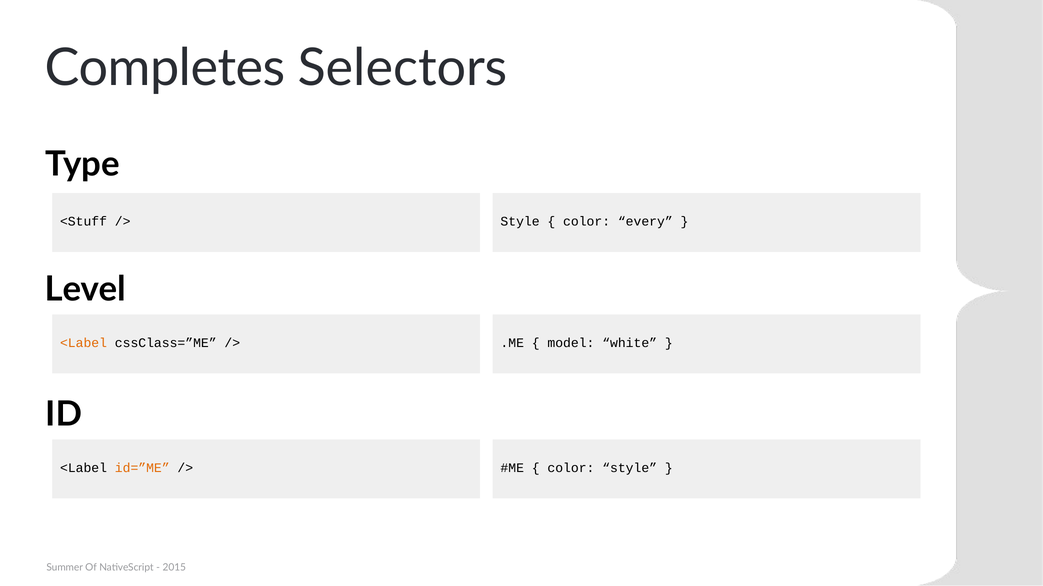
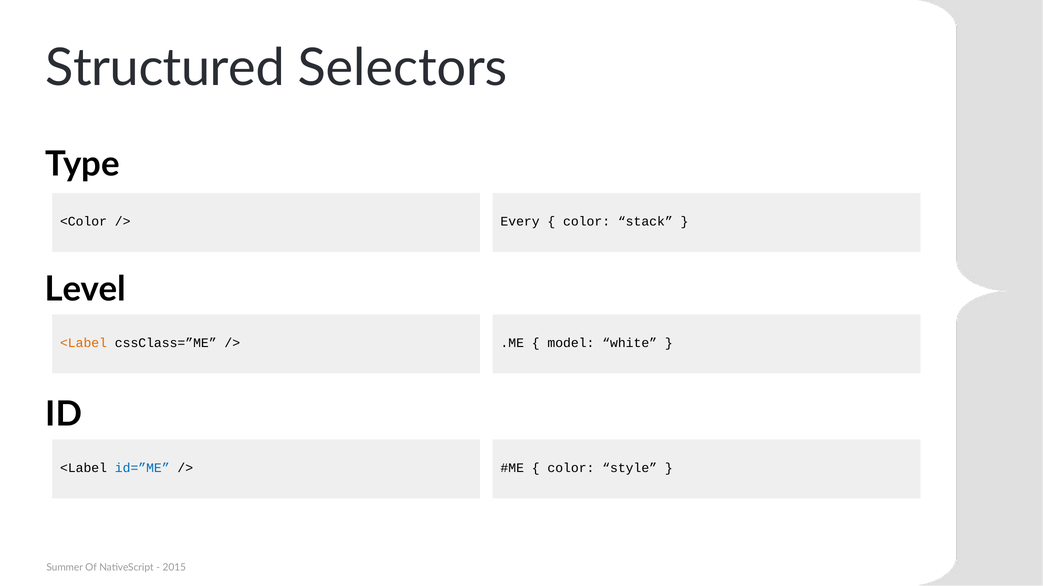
Completes: Completes -> Structured
<Stuff: <Stuff -> <Color
Style at (520, 222): Style -> Every
every: every -> stack
id=”ME colour: orange -> blue
